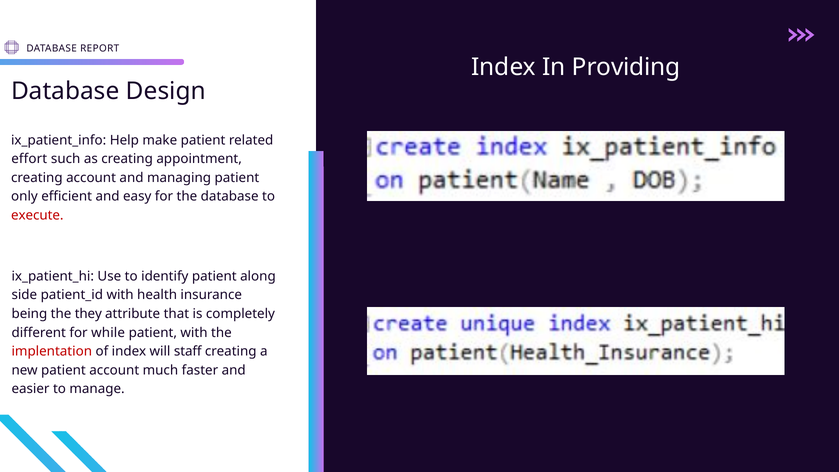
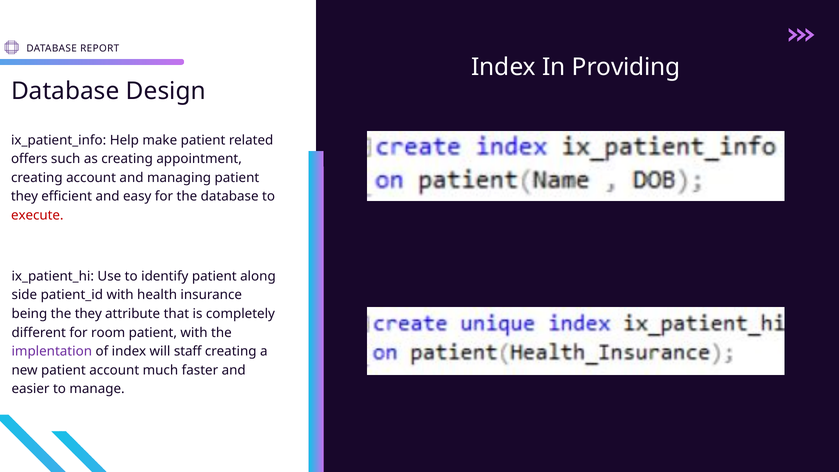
effort: effort -> offers
only at (24, 197): only -> they
while: while -> room
implentation colour: red -> purple
